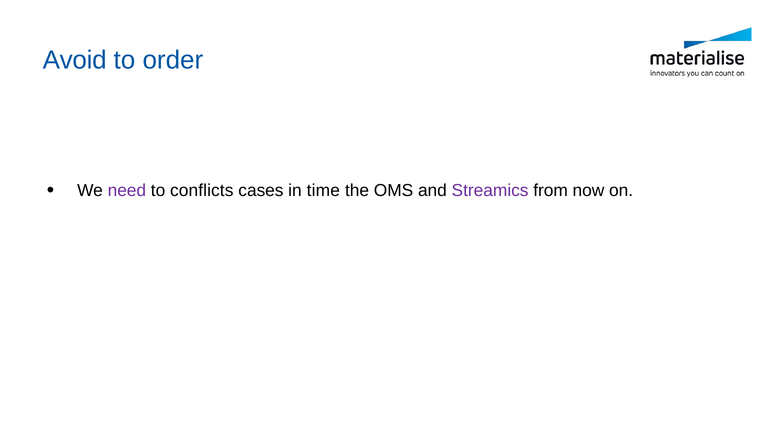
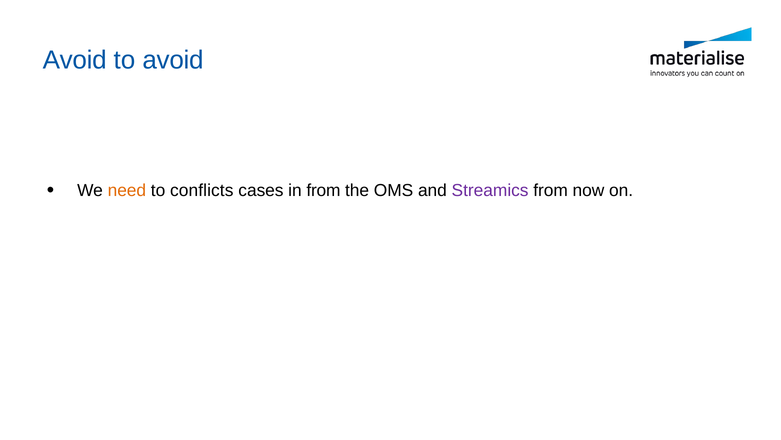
to order: order -> avoid
need colour: purple -> orange
in time: time -> from
